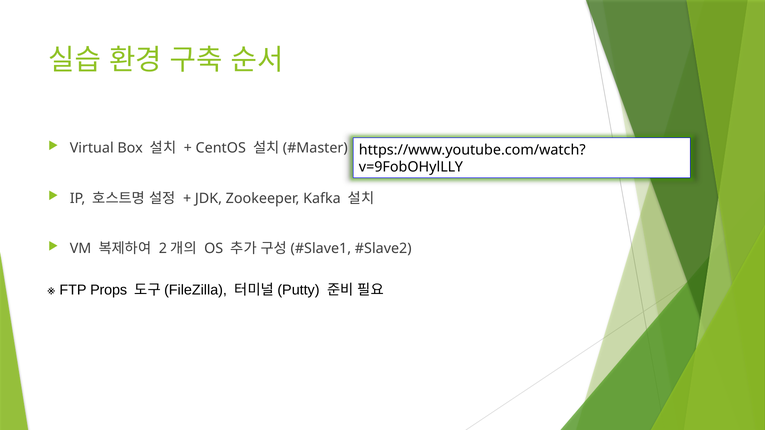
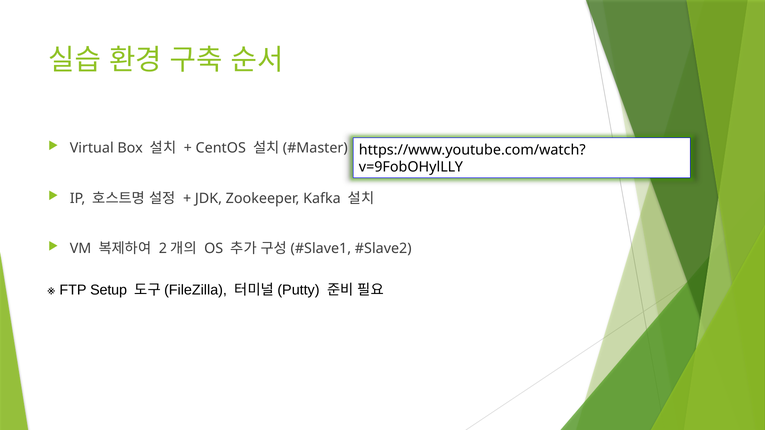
Props: Props -> Setup
